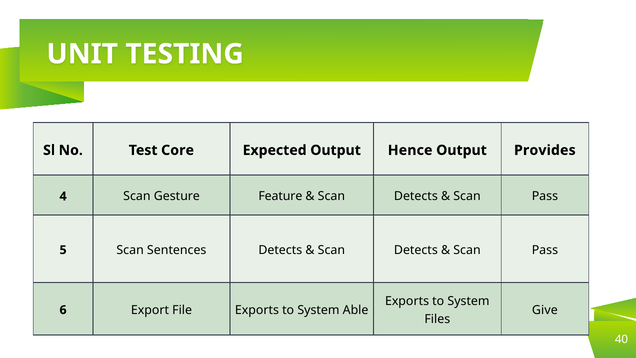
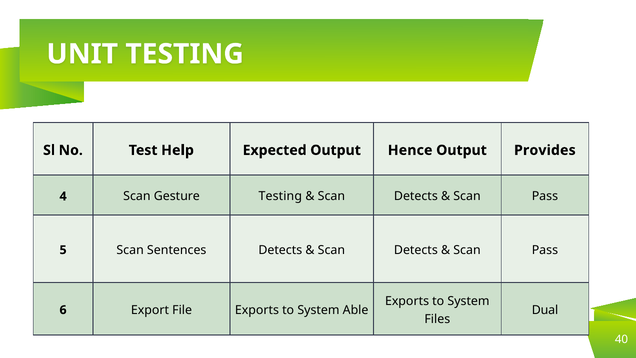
Core: Core -> Help
Gesture Feature: Feature -> Testing
Give: Give -> Dual
